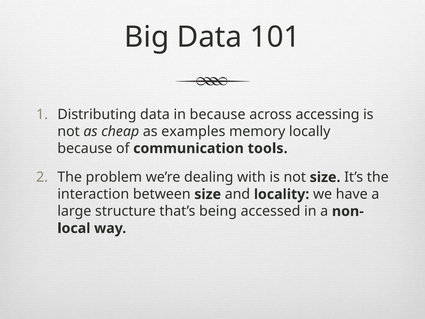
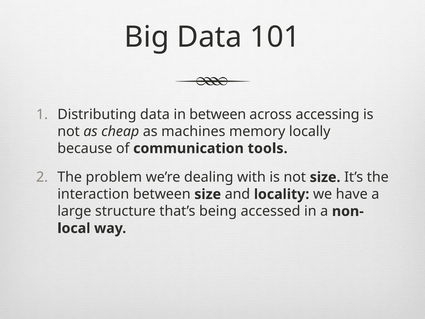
in because: because -> between
examples: examples -> machines
